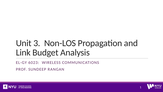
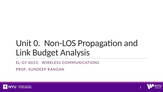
3: 3 -> 0
